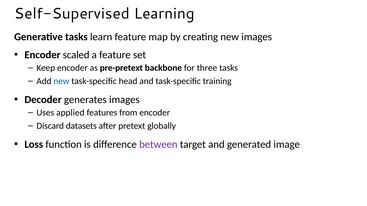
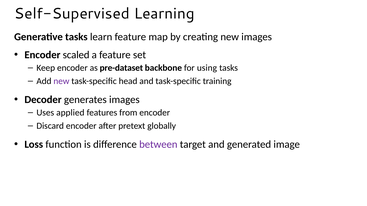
pre-pretext: pre-pretext -> pre-dataset
three: three -> using
new at (61, 81) colour: blue -> purple
Discard datasets: datasets -> encoder
